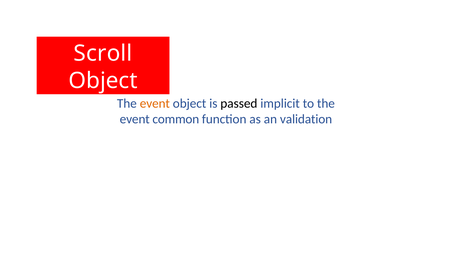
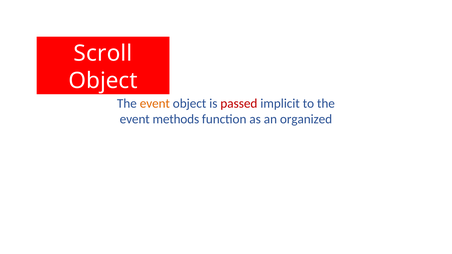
passed colour: black -> red
common: common -> methods
validation: validation -> organized
